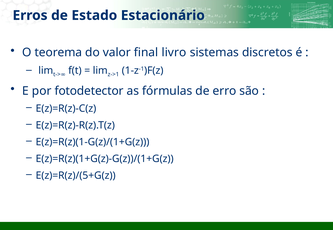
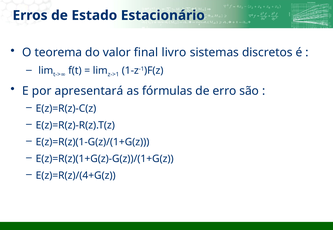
fotodetector: fotodetector -> apresentará
E(z)=R(z)/(5+G(z: E(z)=R(z)/(5+G(z -> E(z)=R(z)/(4+G(z
